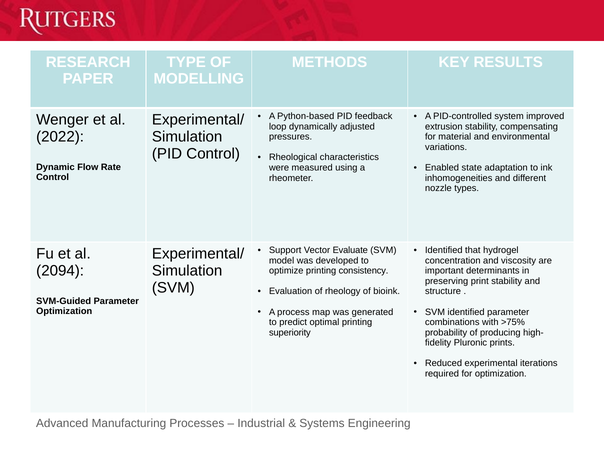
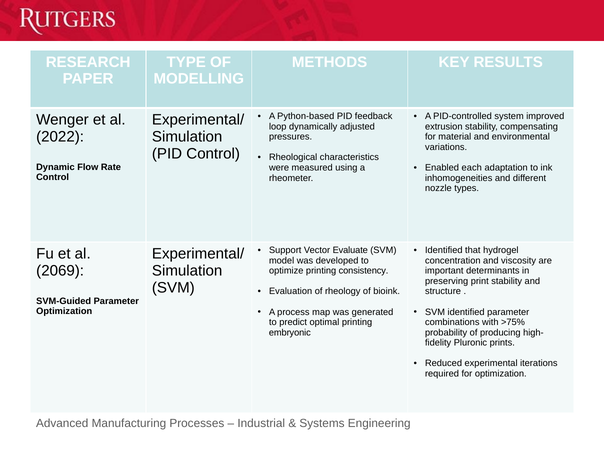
state: state -> each
2094: 2094 -> 2069
superiority: superiority -> embryonic
